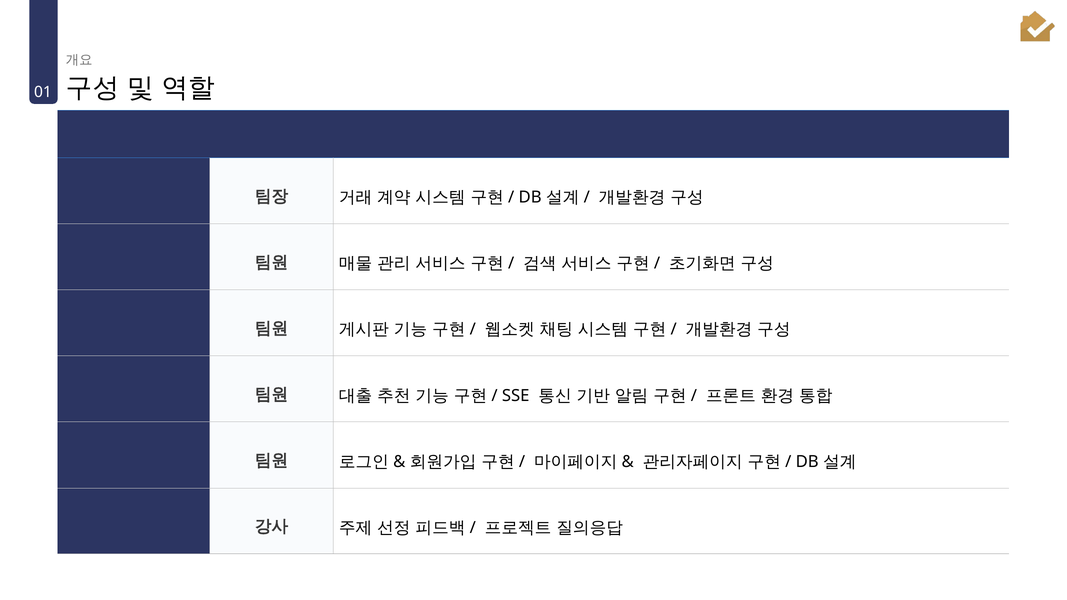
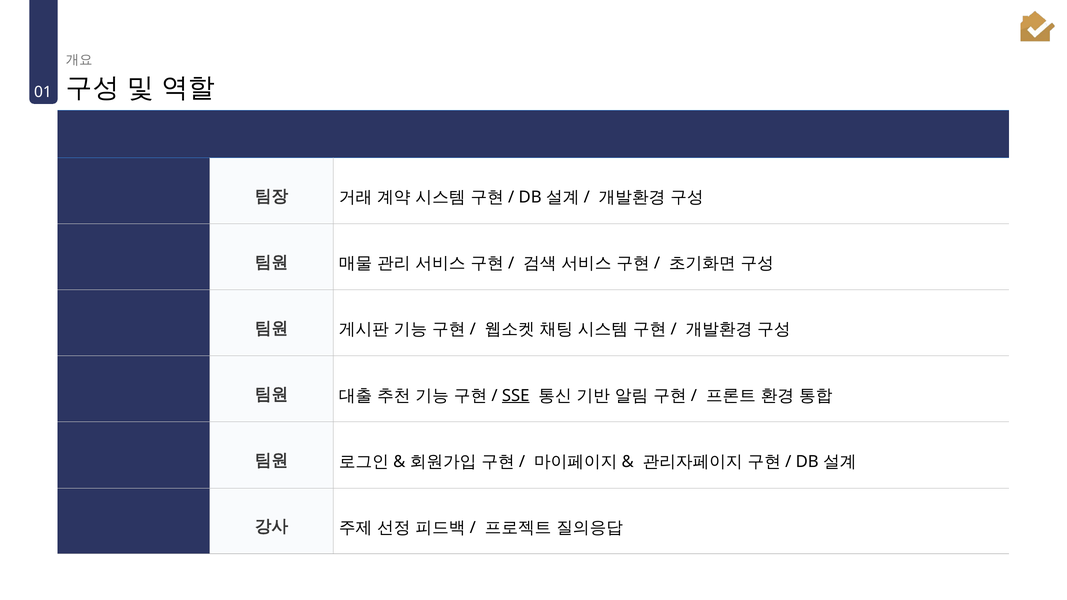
SSE underline: none -> present
